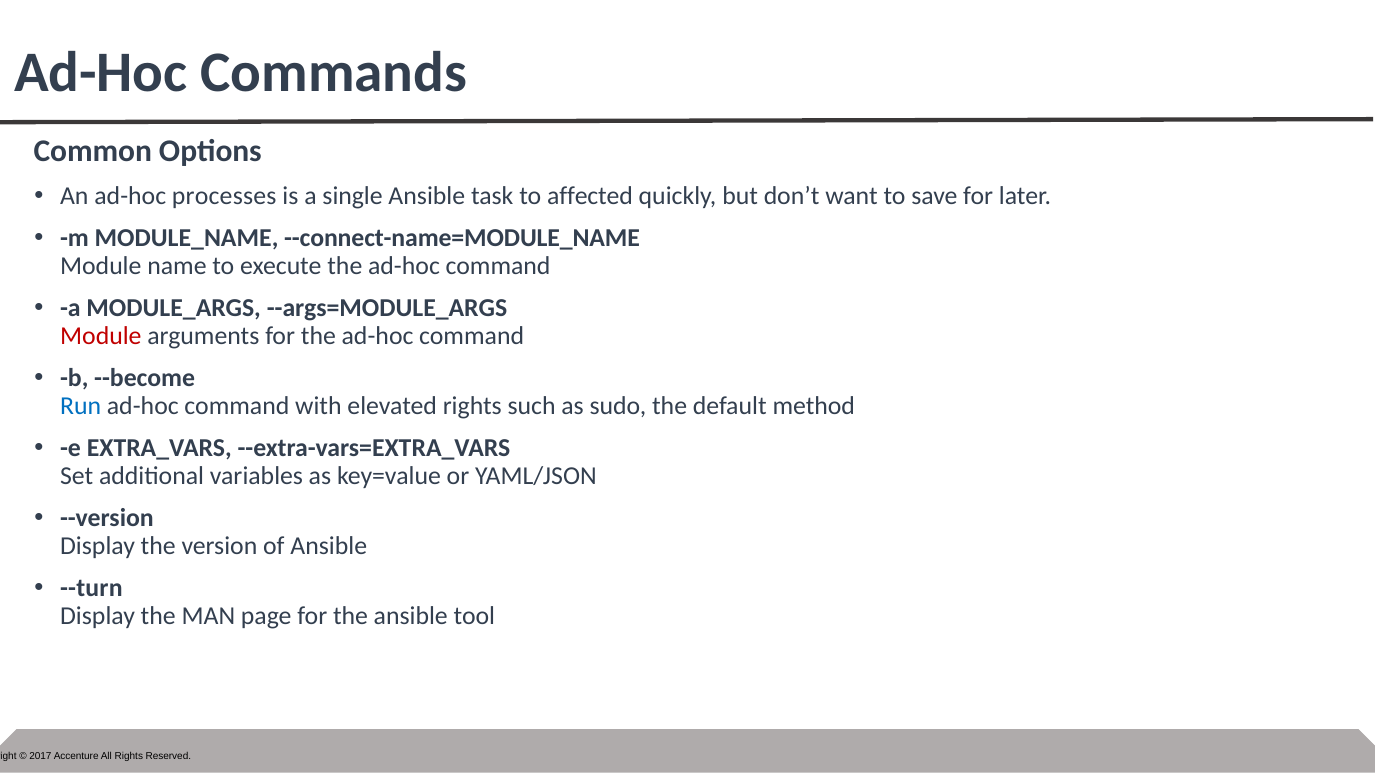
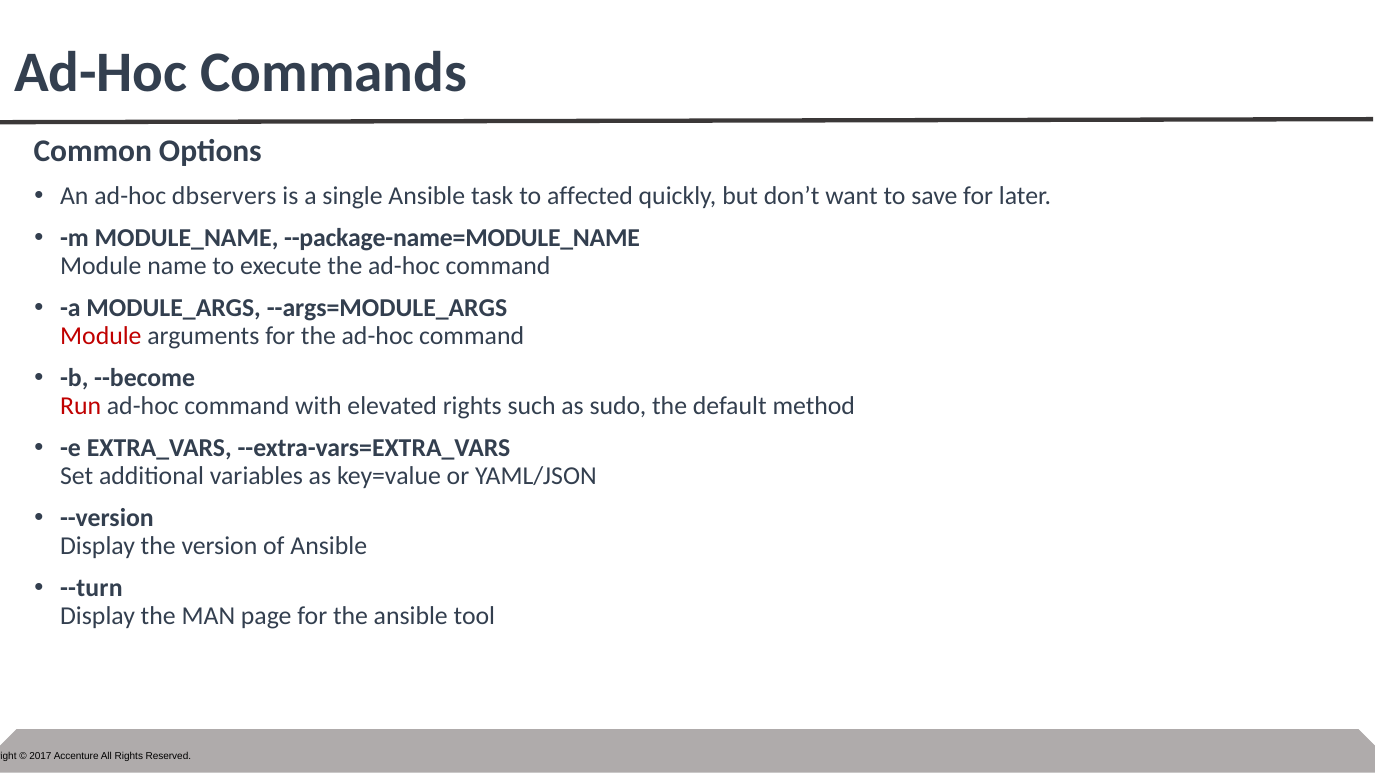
processes: processes -> dbservers
--connect-name=MODULE_NAME: --connect-name=MODULE_NAME -> --package-name=MODULE_NAME
Run colour: blue -> red
